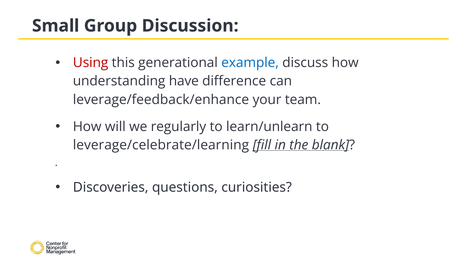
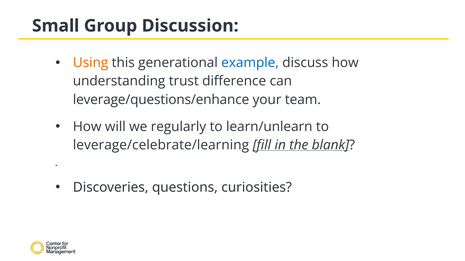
Using colour: red -> orange
have: have -> trust
leverage/feedback/enhance: leverage/feedback/enhance -> leverage/questions/enhance
